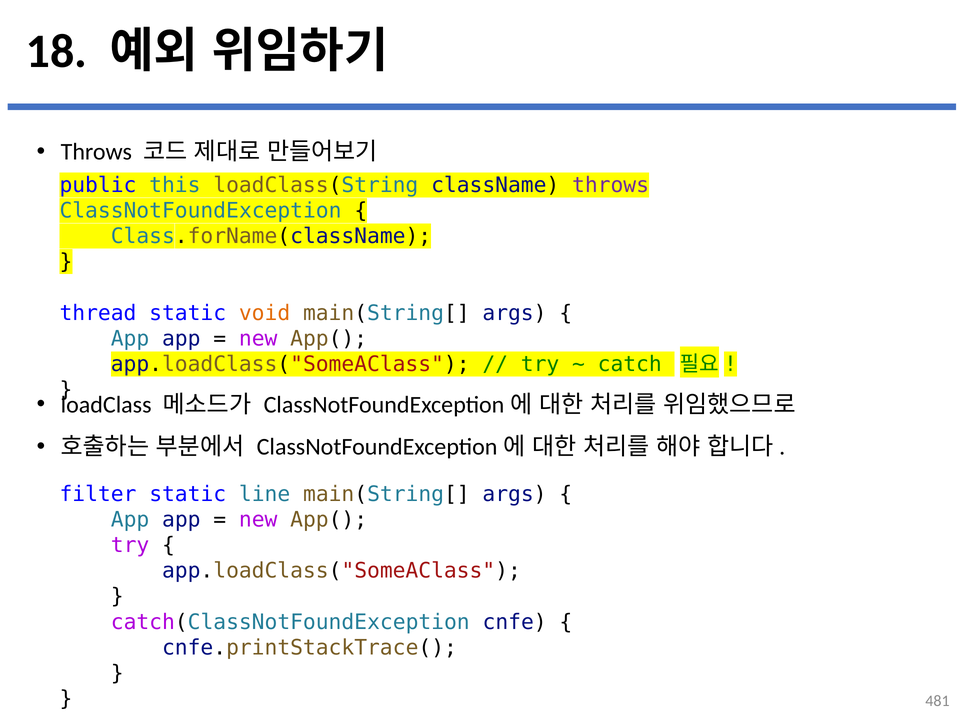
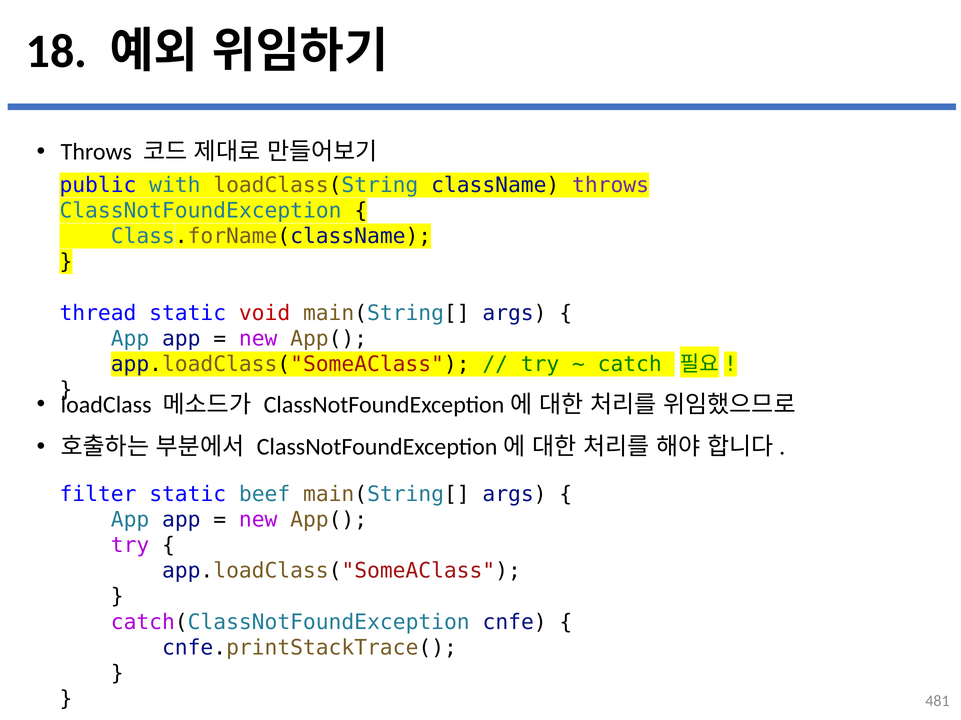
this: this -> with
void colour: orange -> red
line: line -> beef
